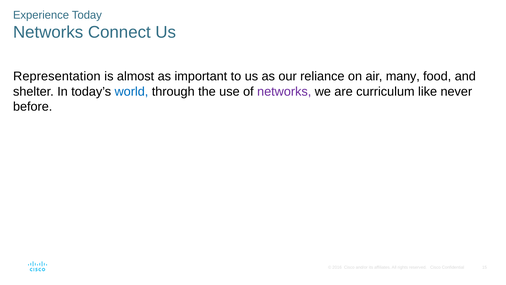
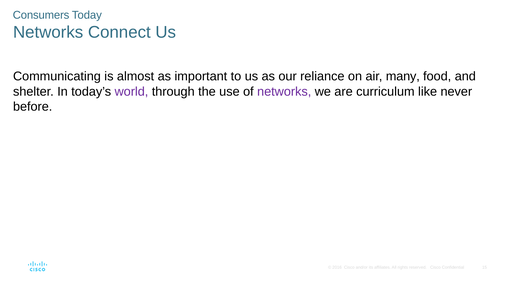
Experience: Experience -> Consumers
Representation: Representation -> Communicating
world colour: blue -> purple
